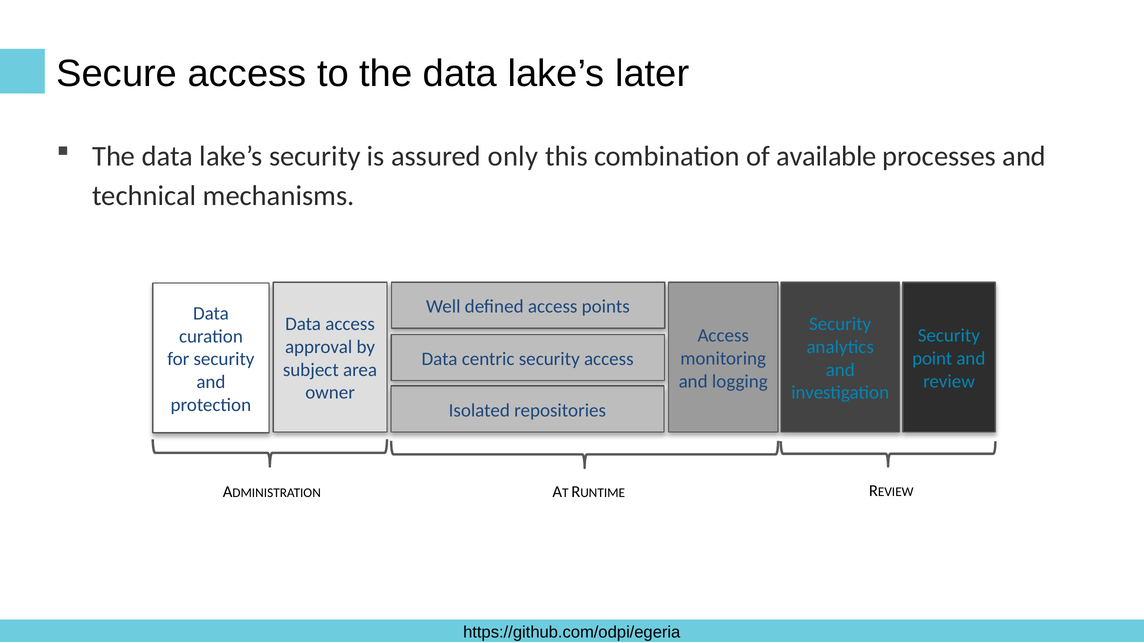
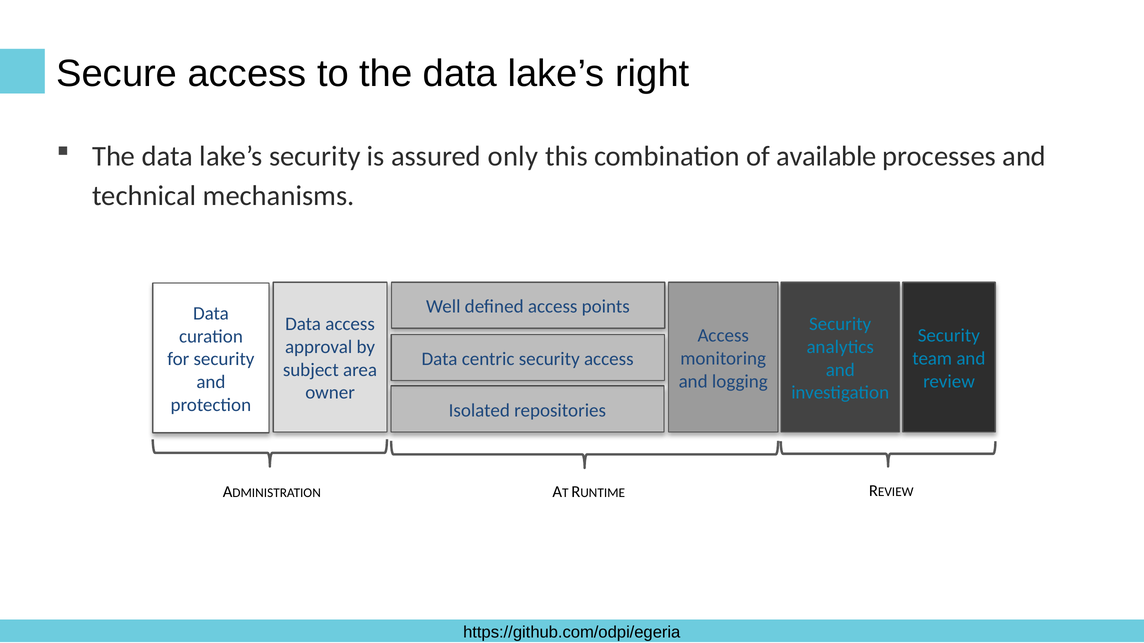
later: later -> right
point: point -> team
